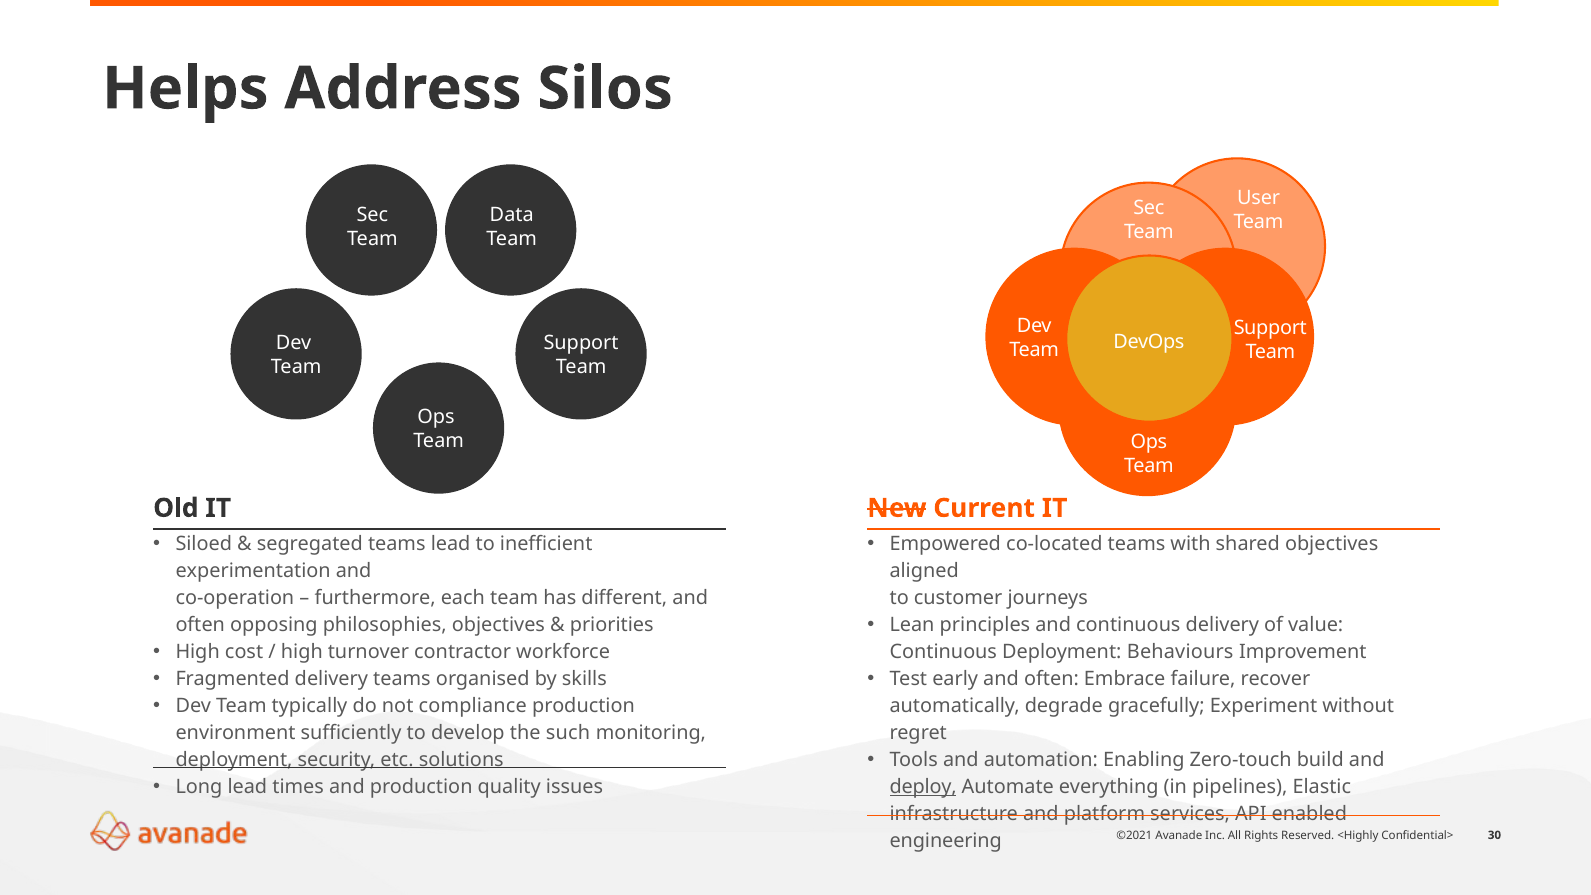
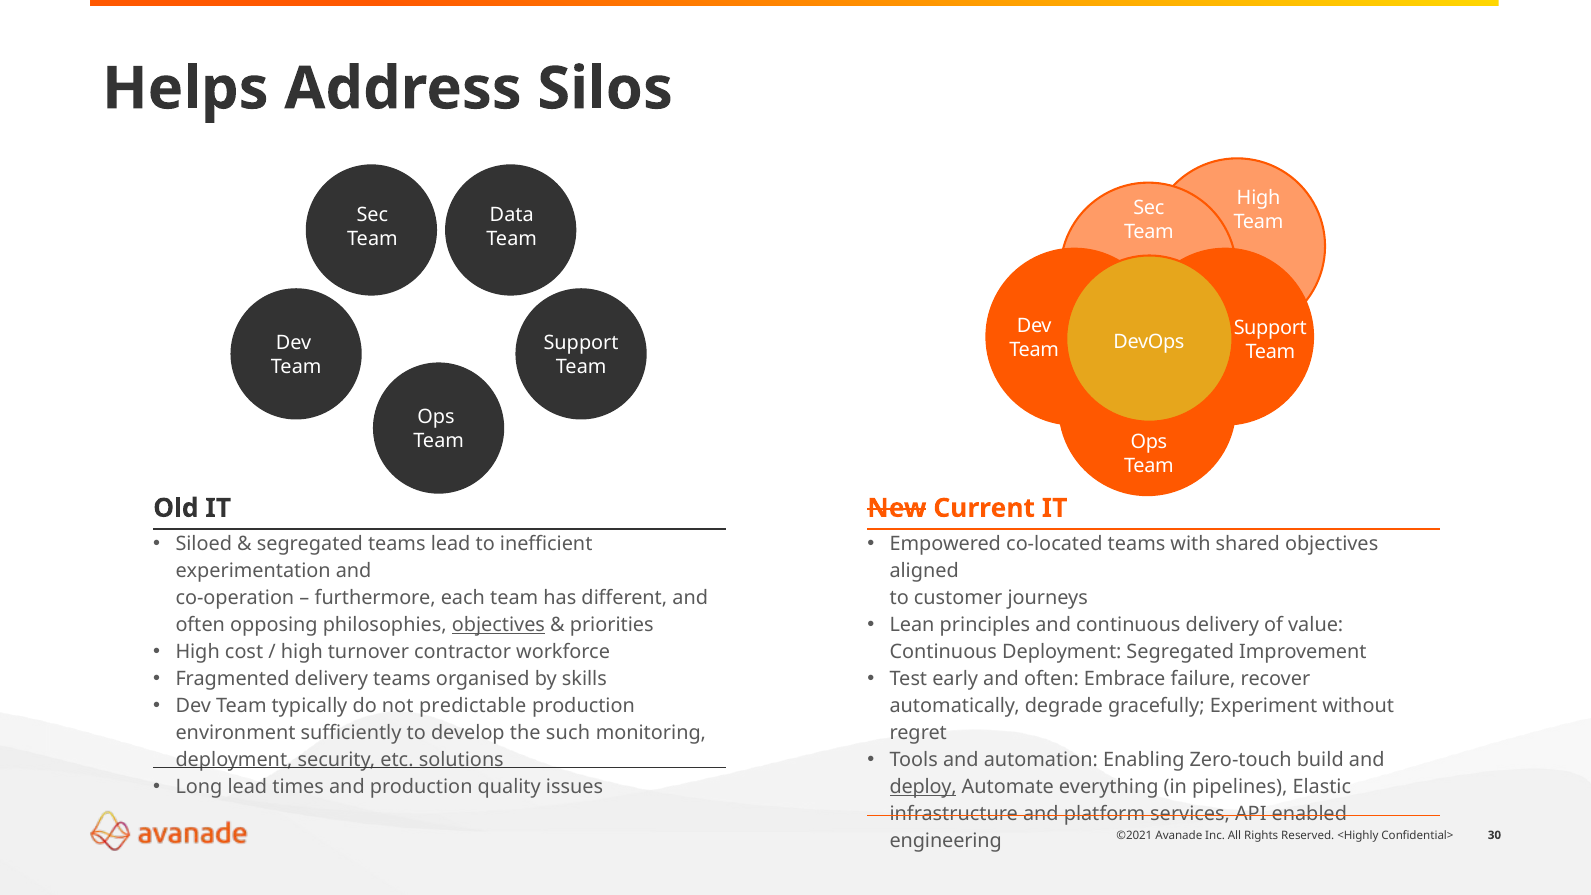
User at (1259, 198): User -> High
objectives at (498, 625) underline: none -> present
Deployment Behaviours: Behaviours -> Segregated
compliance: compliance -> predictable
